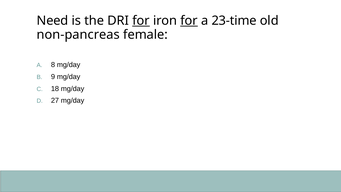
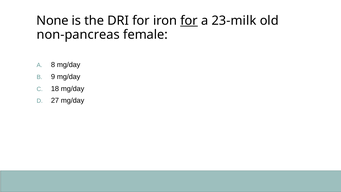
Need: Need -> None
for at (141, 21) underline: present -> none
23-time: 23-time -> 23-milk
